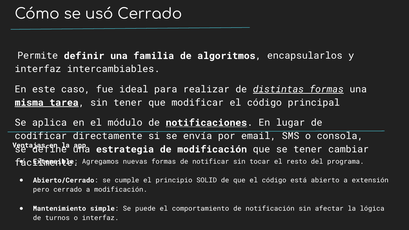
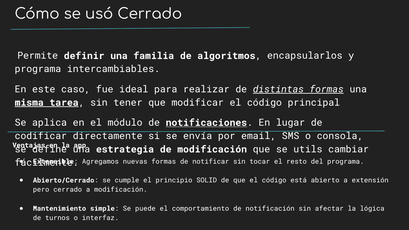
interfaz at (38, 69): interfaz -> programa
se tener: tener -> utils
